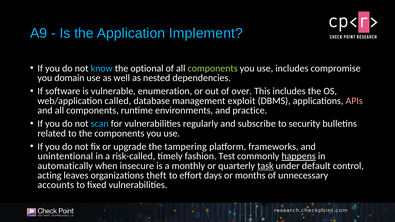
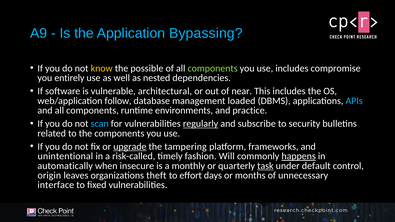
Implement: Implement -> Bypassing
know colour: light blue -> yellow
optional: optional -> possible
domain: domain -> entirely
enumeration: enumeration -> architectural
over: over -> near
called: called -> follow
exploit: exploit -> loaded
APIs colour: pink -> light blue
regularly underline: none -> present
upgrade underline: none -> present
Test: Test -> Will
acting: acting -> origin
accounts: accounts -> interface
